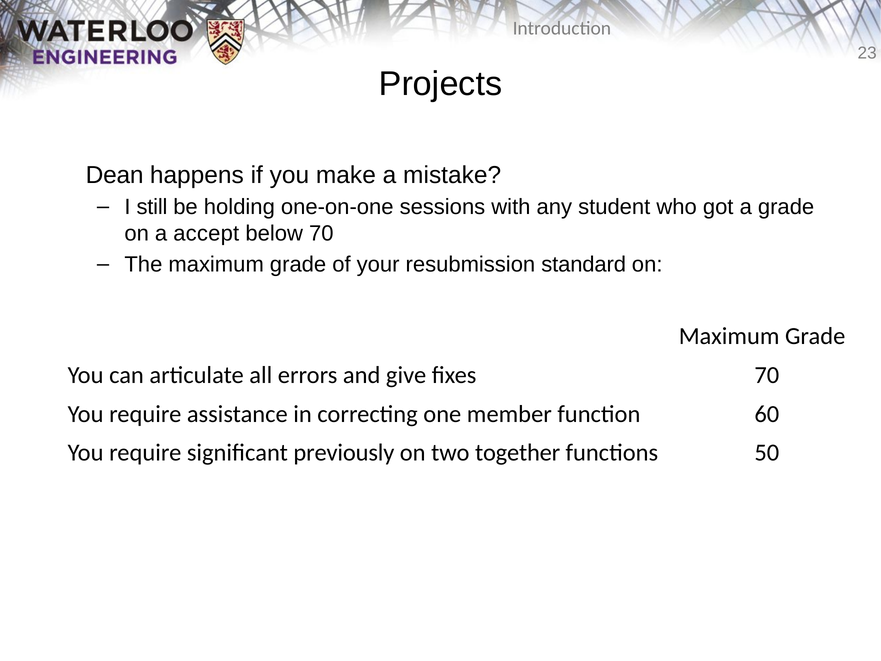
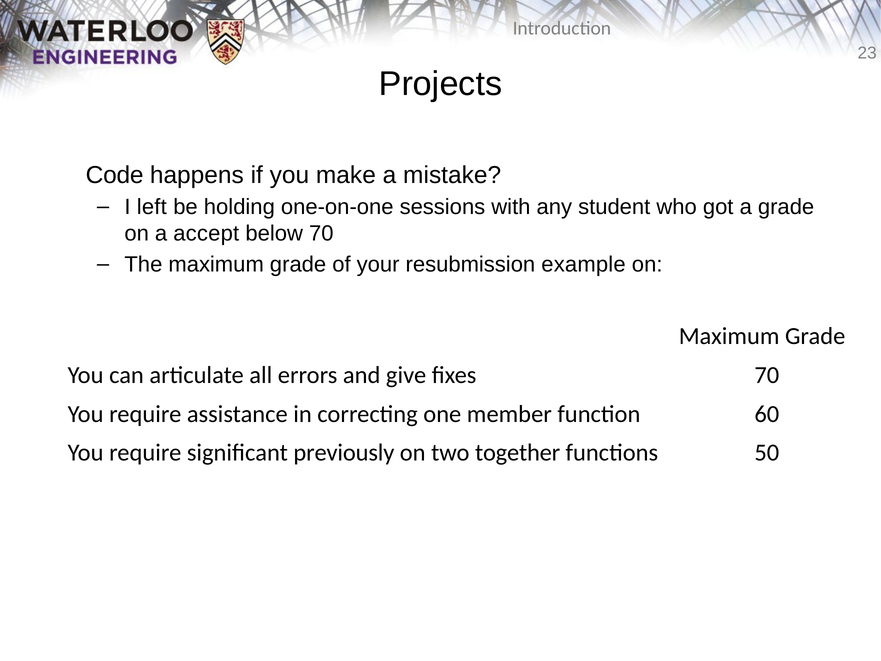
Dean: Dean -> Code
still: still -> left
standard: standard -> example
